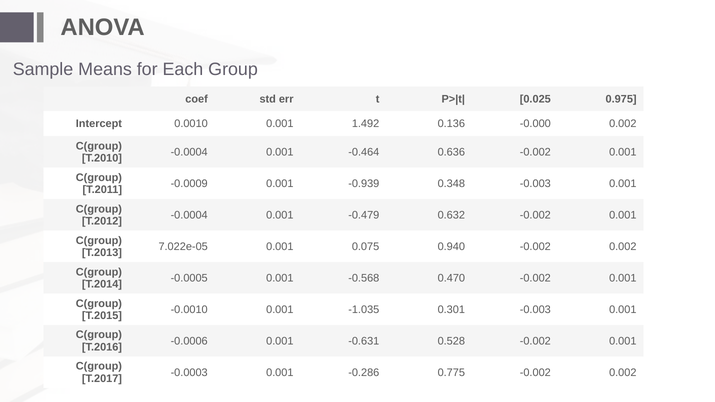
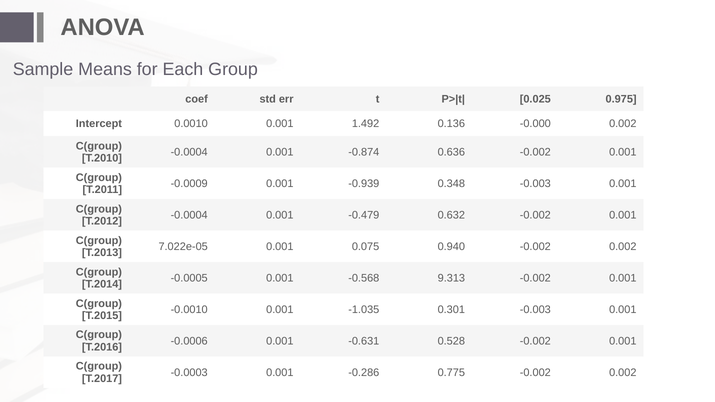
-0.464: -0.464 -> -0.874
0.470: 0.470 -> 9.313
